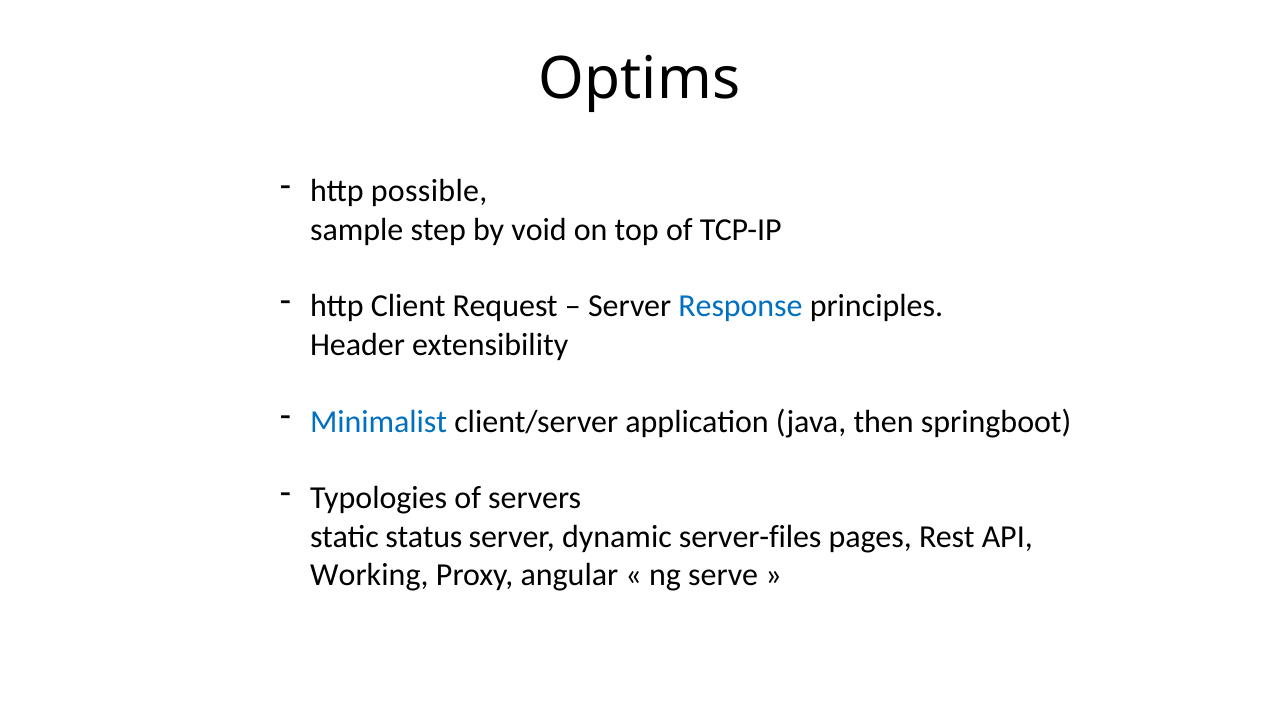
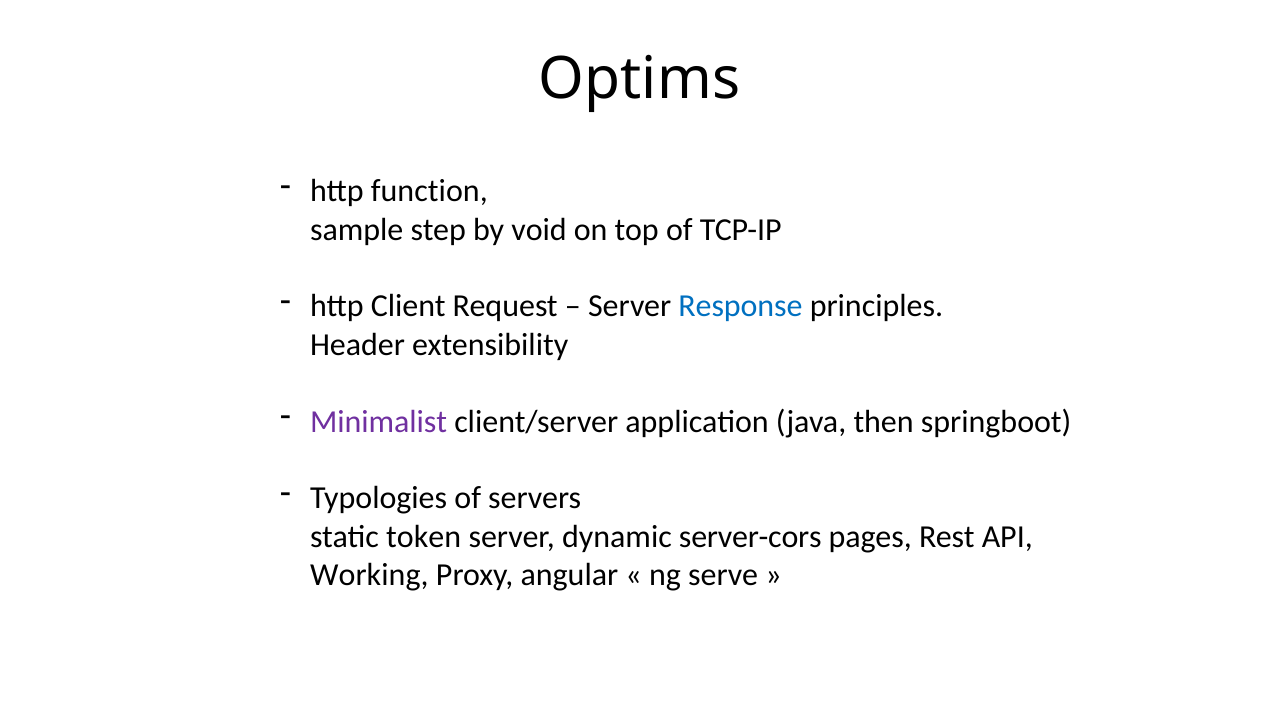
possible: possible -> function
Minimalist colour: blue -> purple
status: status -> token
server-files: server-files -> server-cors
